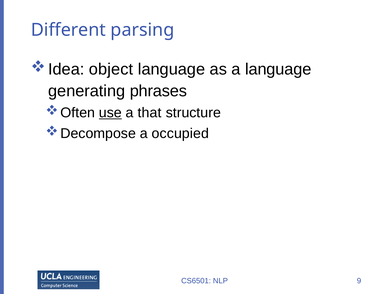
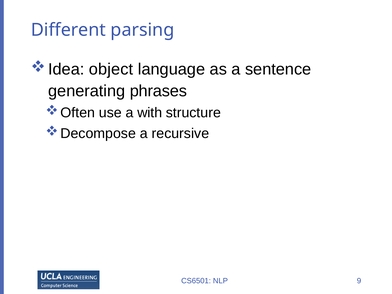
a language: language -> sentence
use underline: present -> none
that: that -> with
occupied: occupied -> recursive
